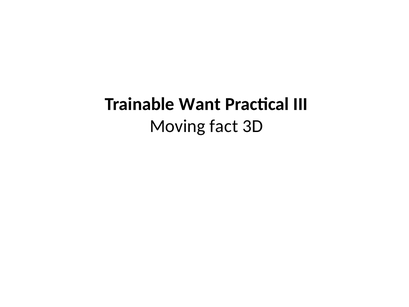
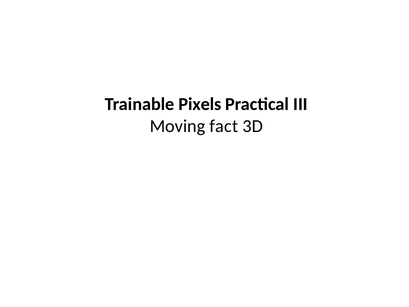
Want: Want -> Pixels
